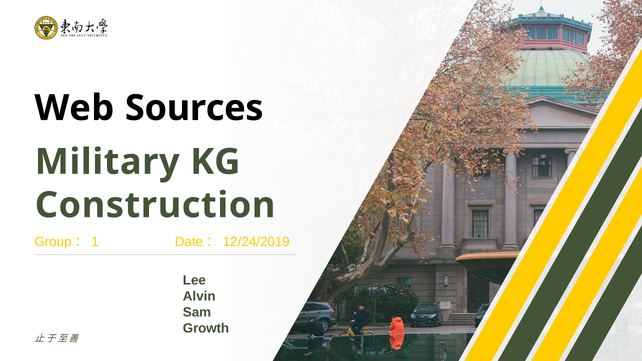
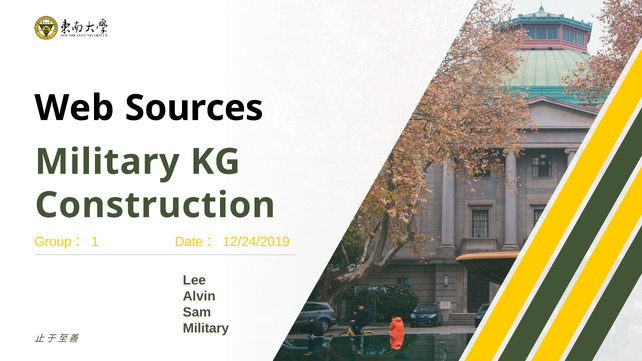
Growth at (206, 329): Growth -> Military
